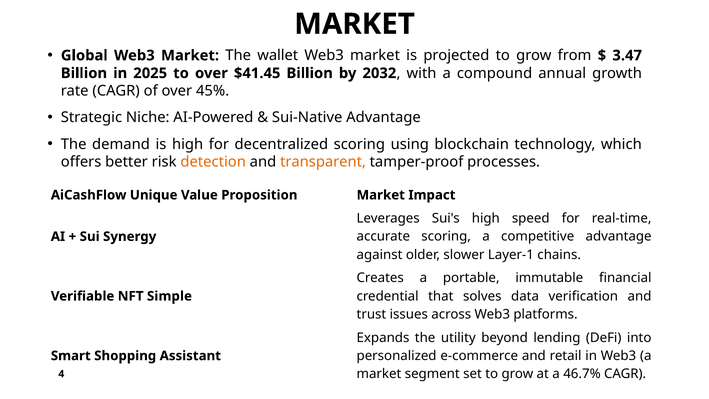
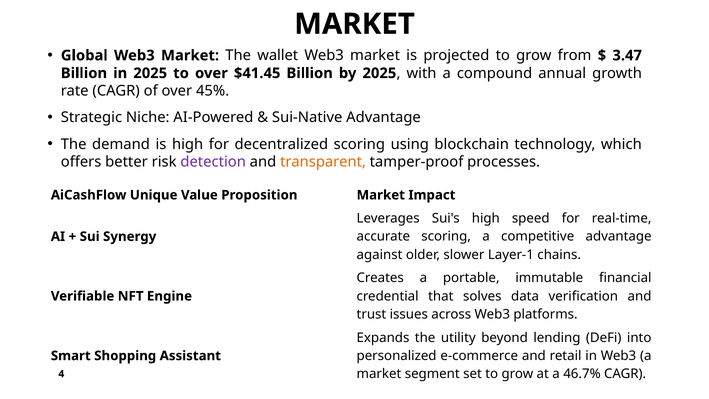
by 2032: 2032 -> 2025
detection colour: orange -> purple
Simple: Simple -> Engine
